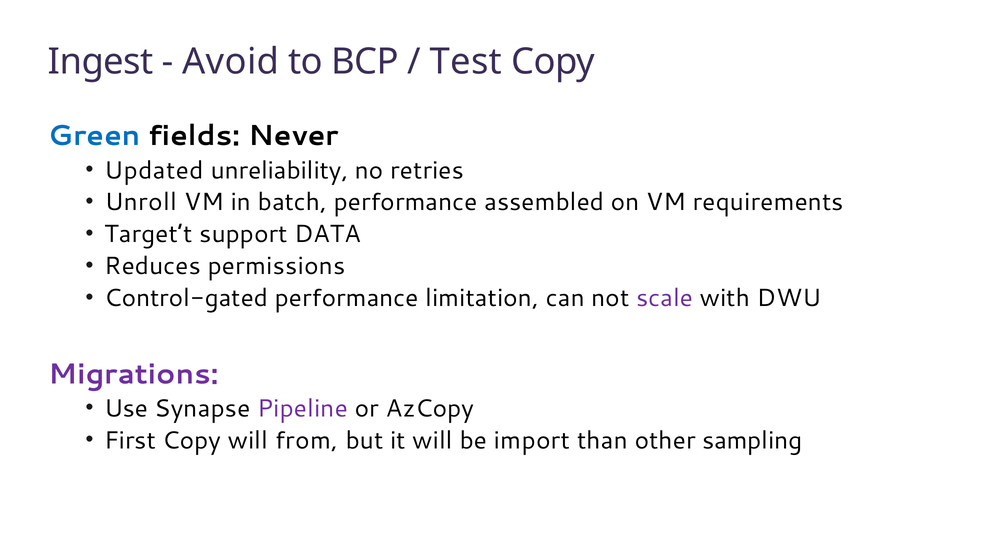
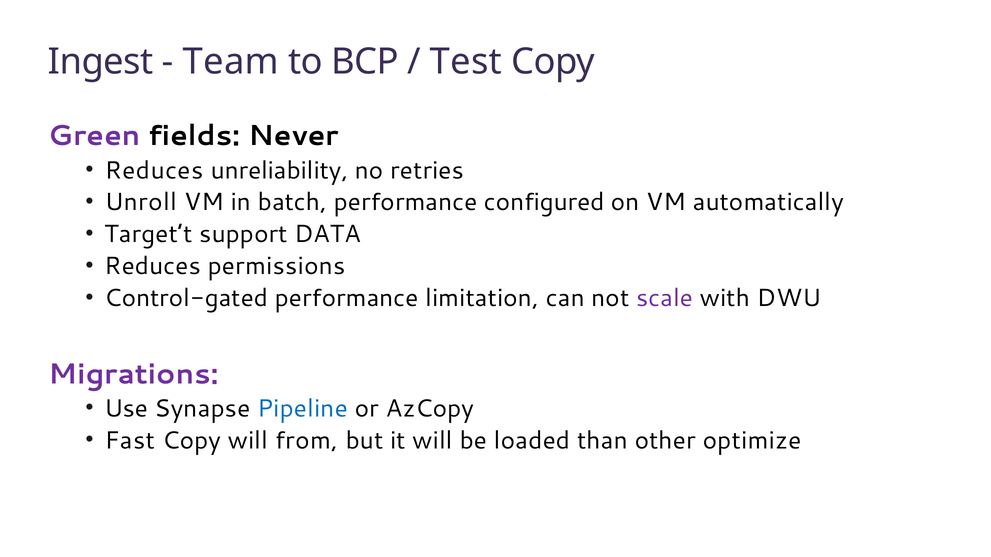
Avoid: Avoid -> Team
Green colour: blue -> purple
Updated at (154, 171): Updated -> Reduces
assembled: assembled -> configured
requirements: requirements -> automatically
Pipeline colour: purple -> blue
First: First -> Fast
import: import -> loaded
sampling: sampling -> optimize
